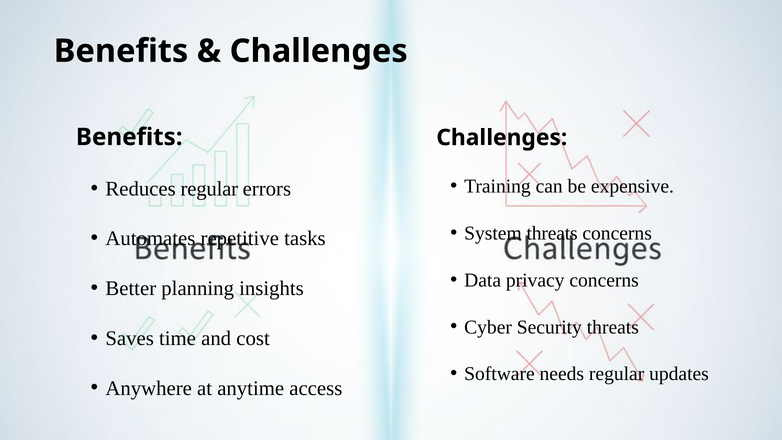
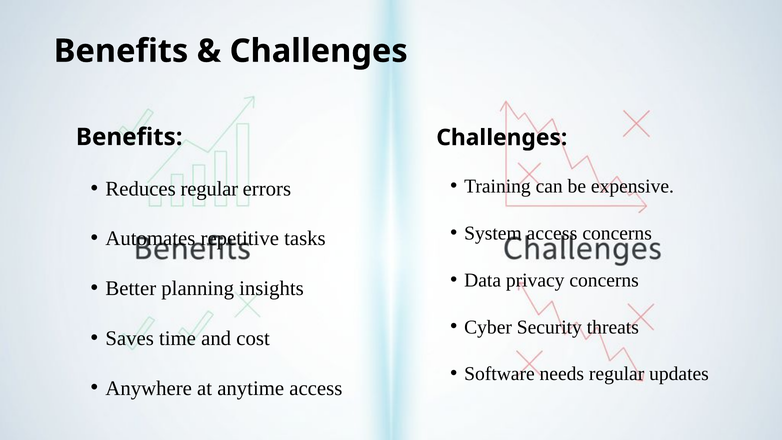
System threats: threats -> access
